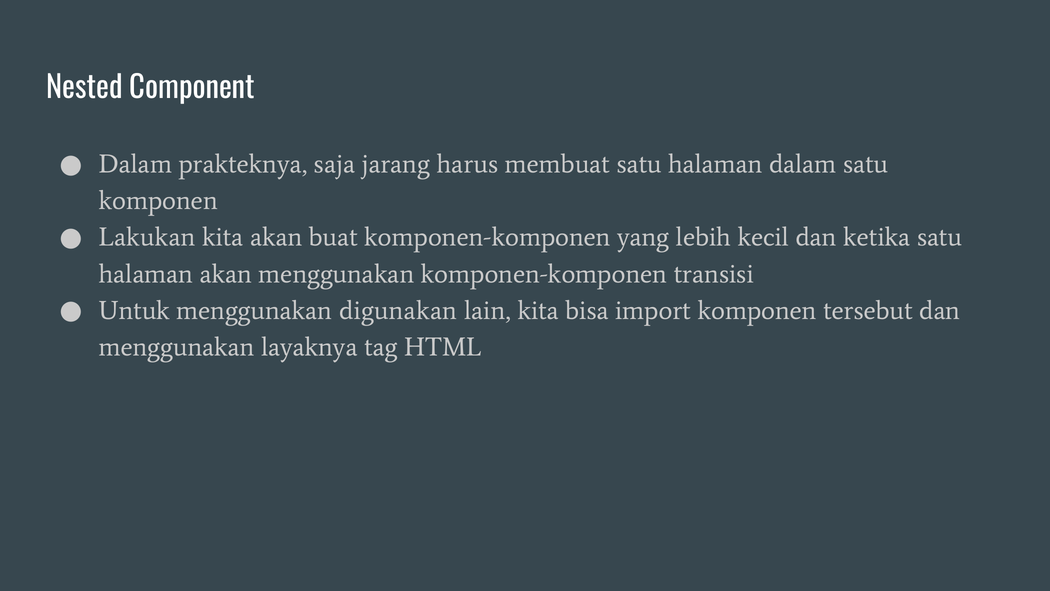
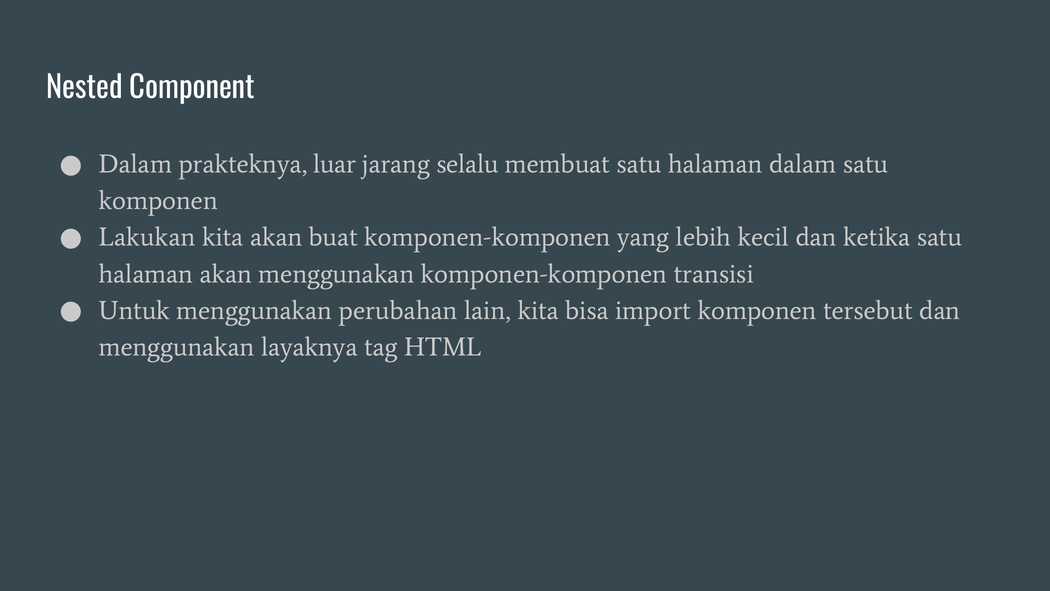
saja: saja -> luar
harus: harus -> selalu
digunakan: digunakan -> perubahan
